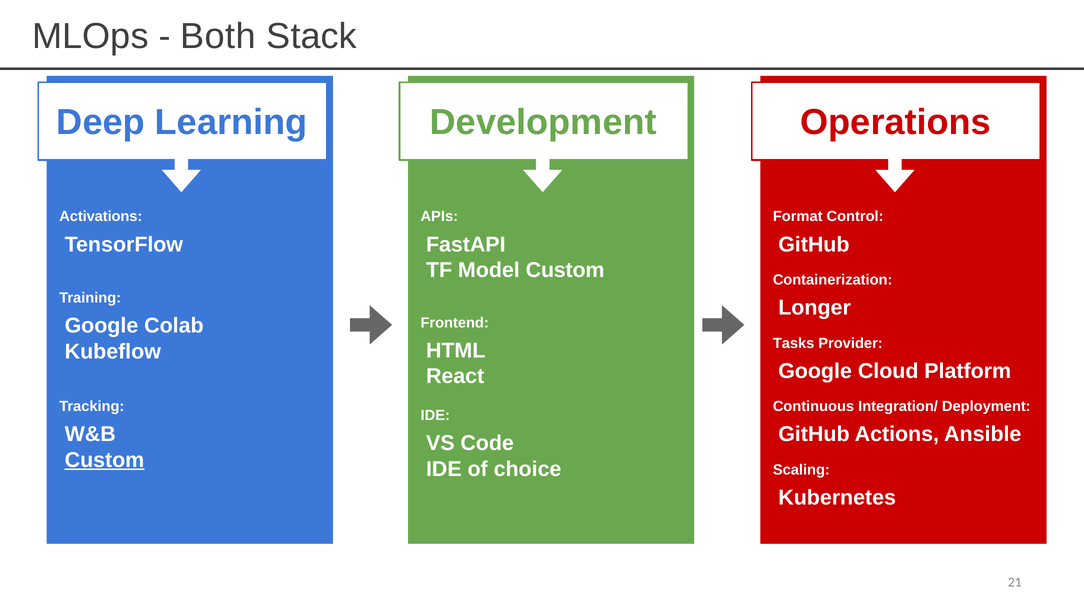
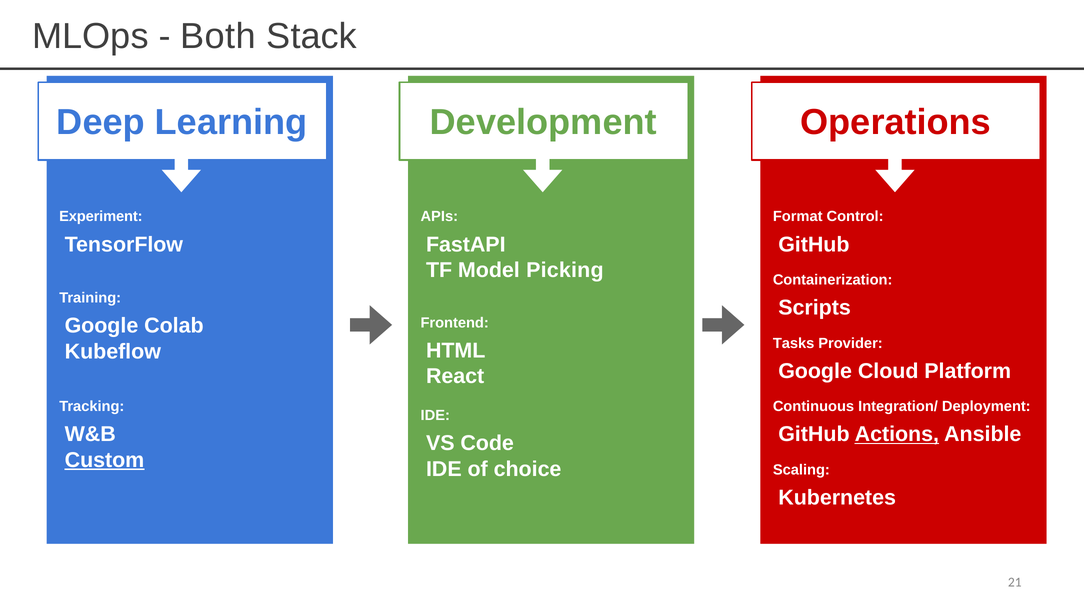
Activations: Activations -> Experiment
Model Custom: Custom -> Picking
Longer: Longer -> Scripts
Actions underline: none -> present
